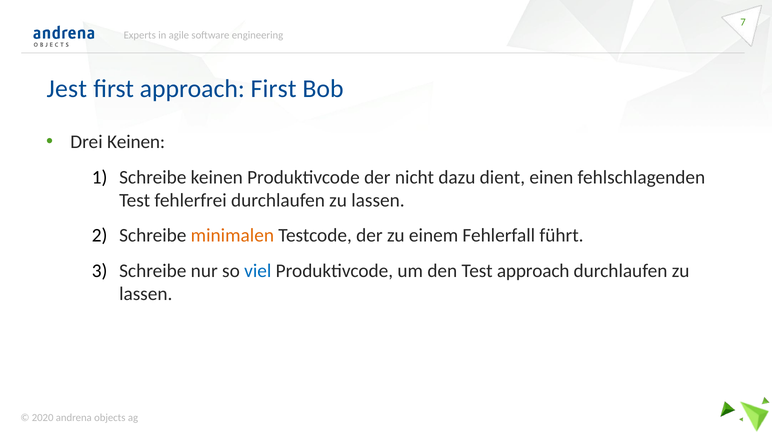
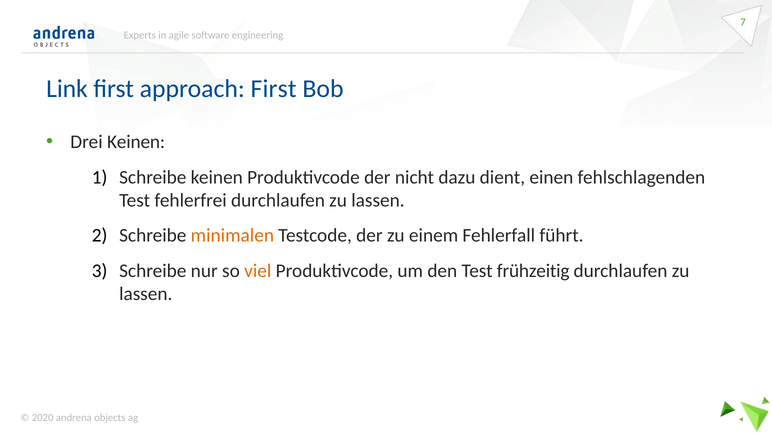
Jest: Jest -> Link
viel colour: blue -> orange
Test approach: approach -> frühzeitig
